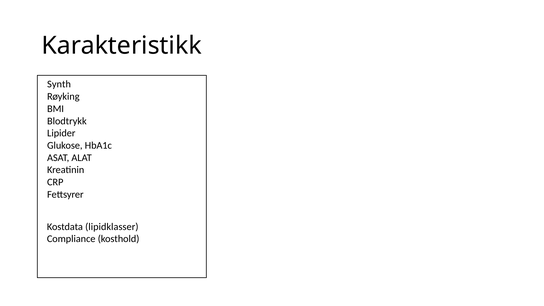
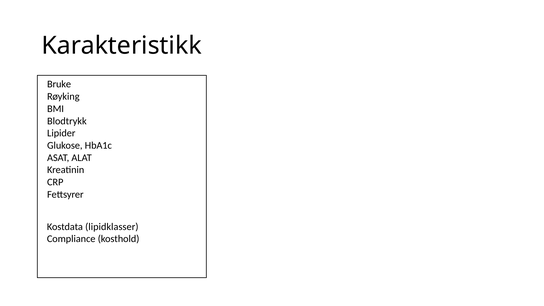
Synth: Synth -> Bruke
